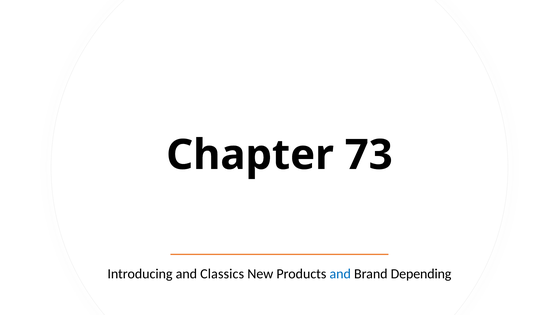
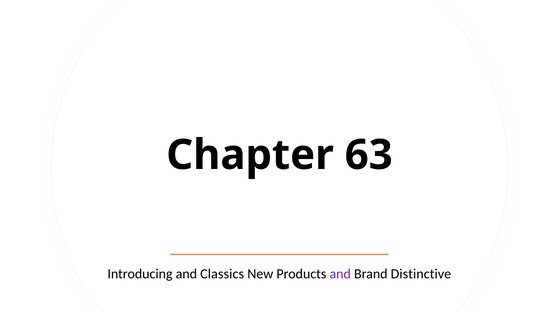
73: 73 -> 63
and at (340, 273) colour: blue -> purple
Depending: Depending -> Distinctive
